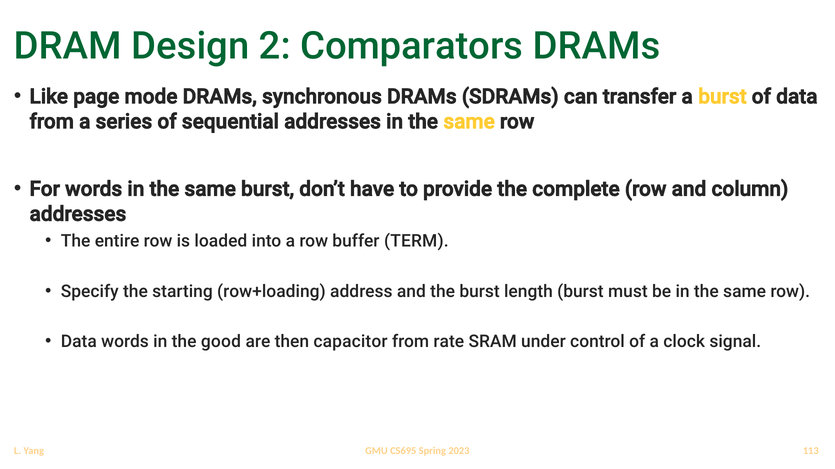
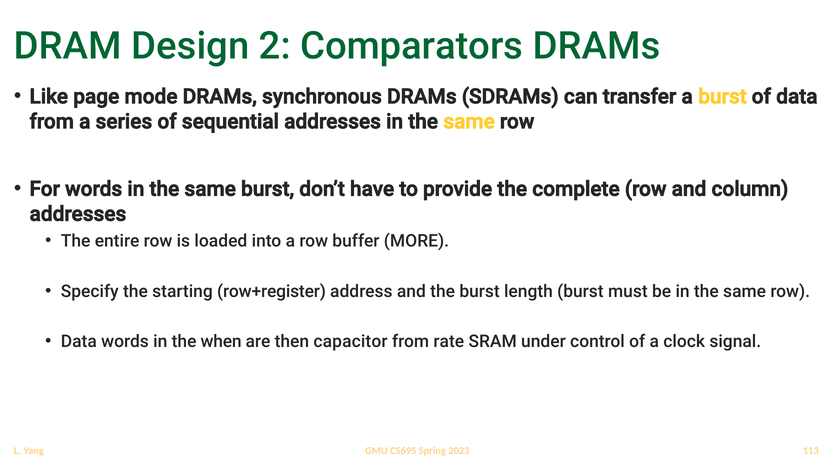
TERM: TERM -> MORE
row+loading: row+loading -> row+register
good: good -> when
